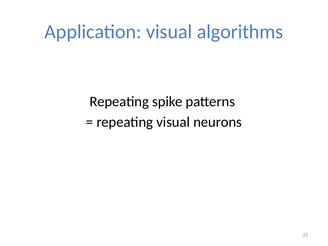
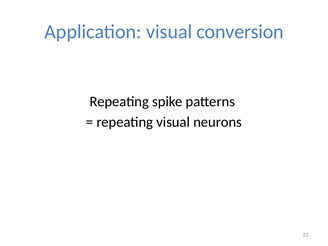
algorithms: algorithms -> conversion
